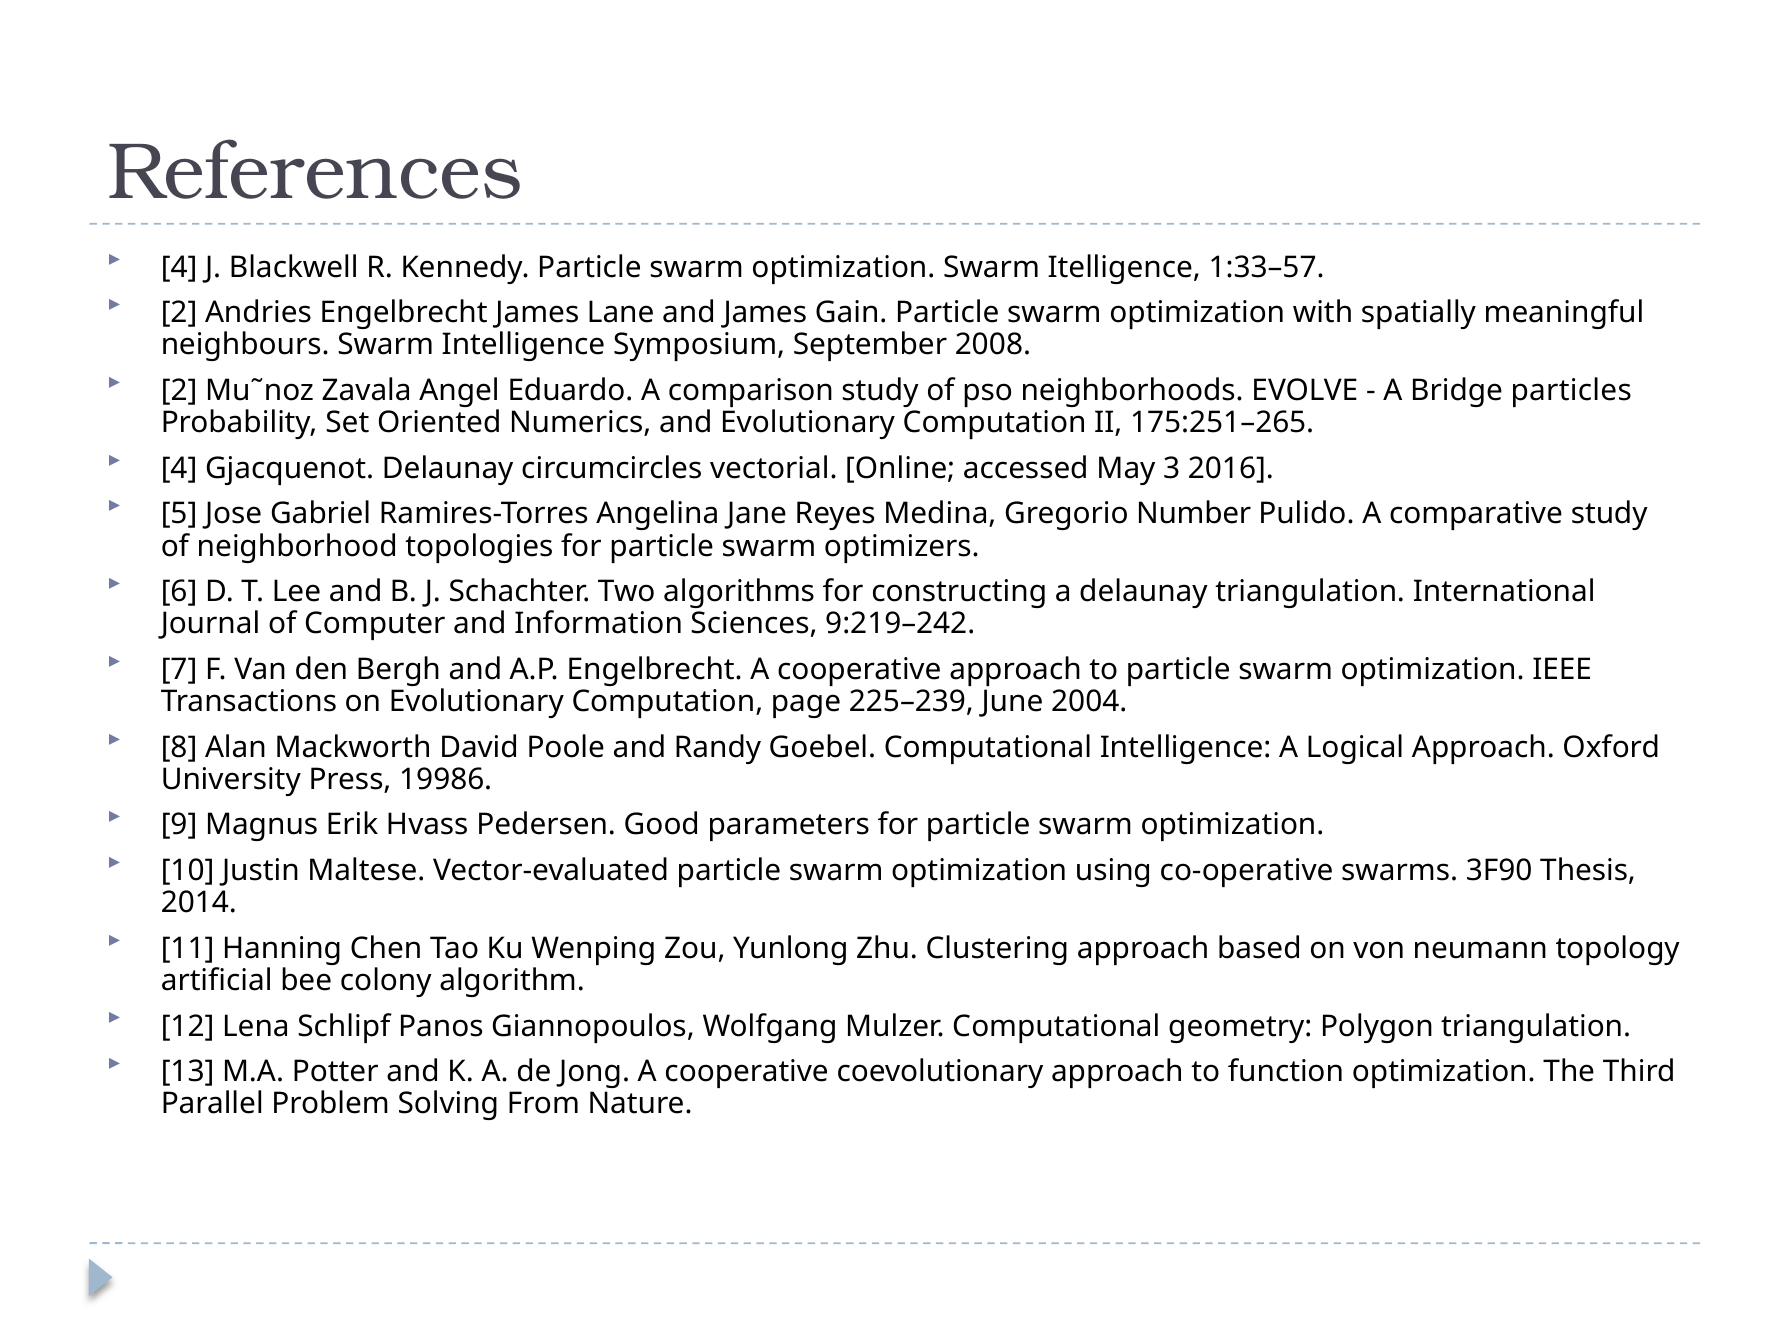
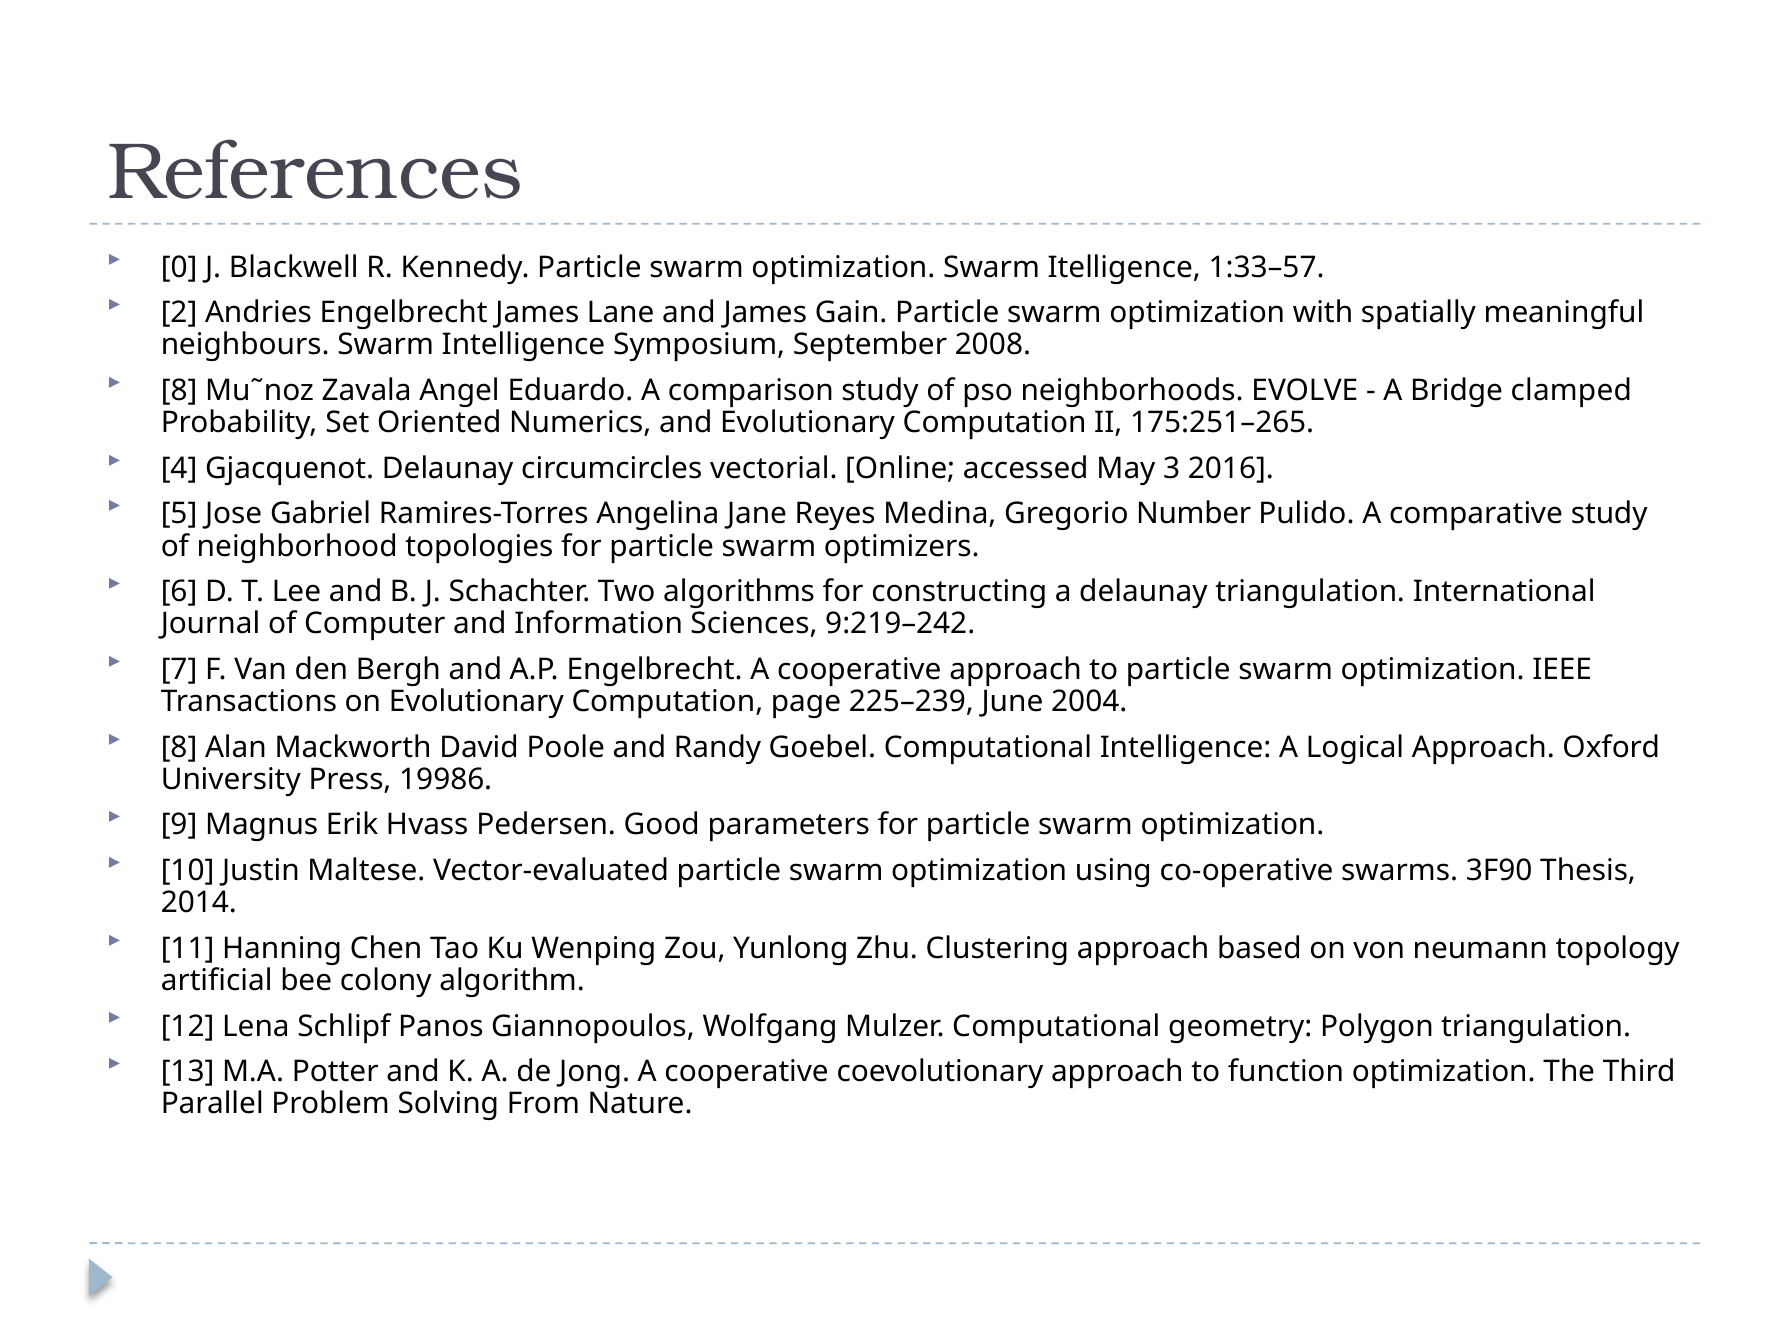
4 at (179, 267): 4 -> 0
2 at (179, 391): 2 -> 8
particles: particles -> clamped
